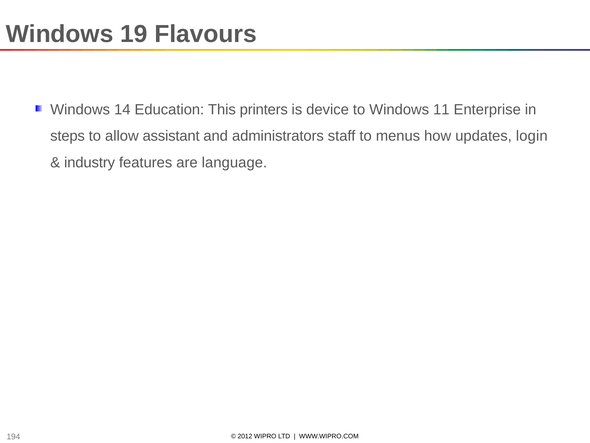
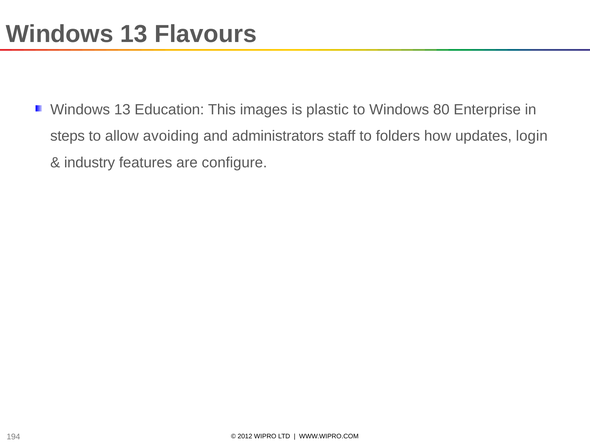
19 at (134, 34): 19 -> 13
14 at (122, 109): 14 -> 13
printers: printers -> images
device: device -> plastic
11: 11 -> 80
assistant: assistant -> avoiding
menus: menus -> folders
language: language -> configure
